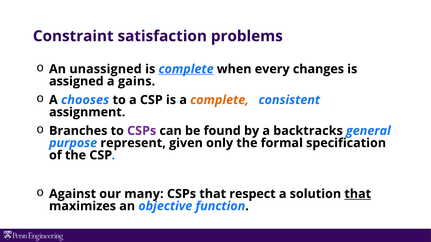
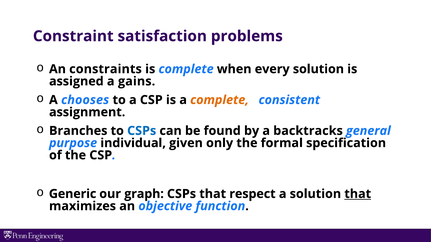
unassigned: unassigned -> constraints
complete at (186, 69) underline: present -> none
every changes: changes -> solution
CSPs at (142, 131) colour: purple -> blue
represent: represent -> individual
Against: Against -> Generic
many: many -> graph
